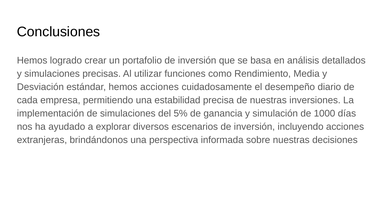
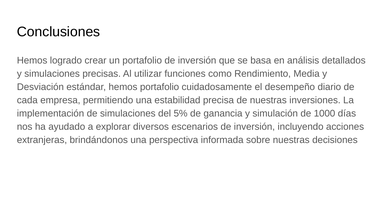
hemos acciones: acciones -> portafolio
